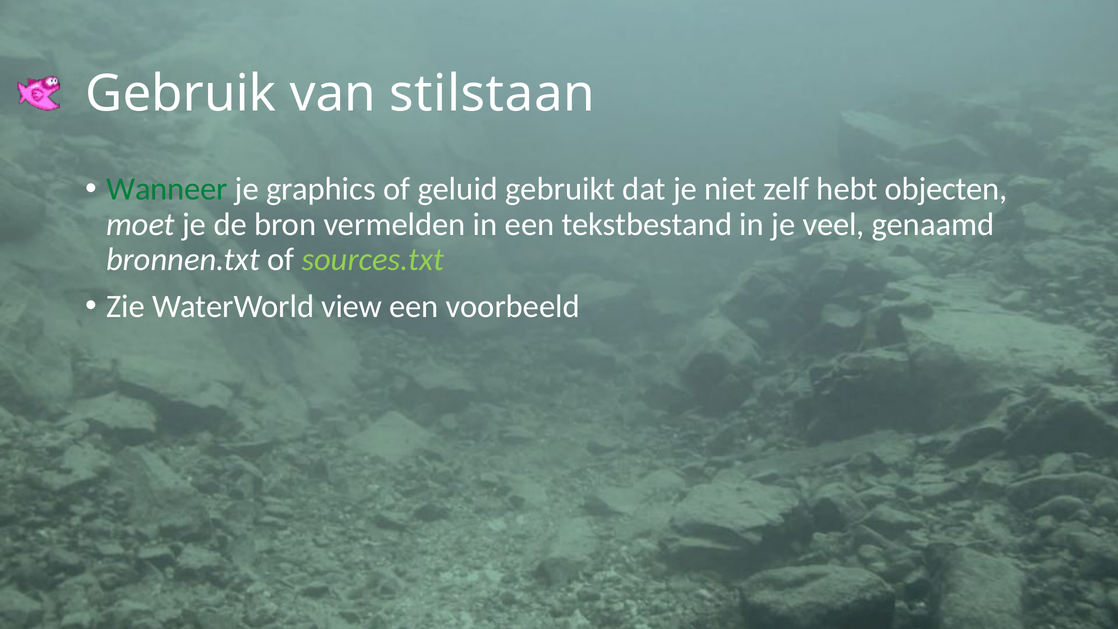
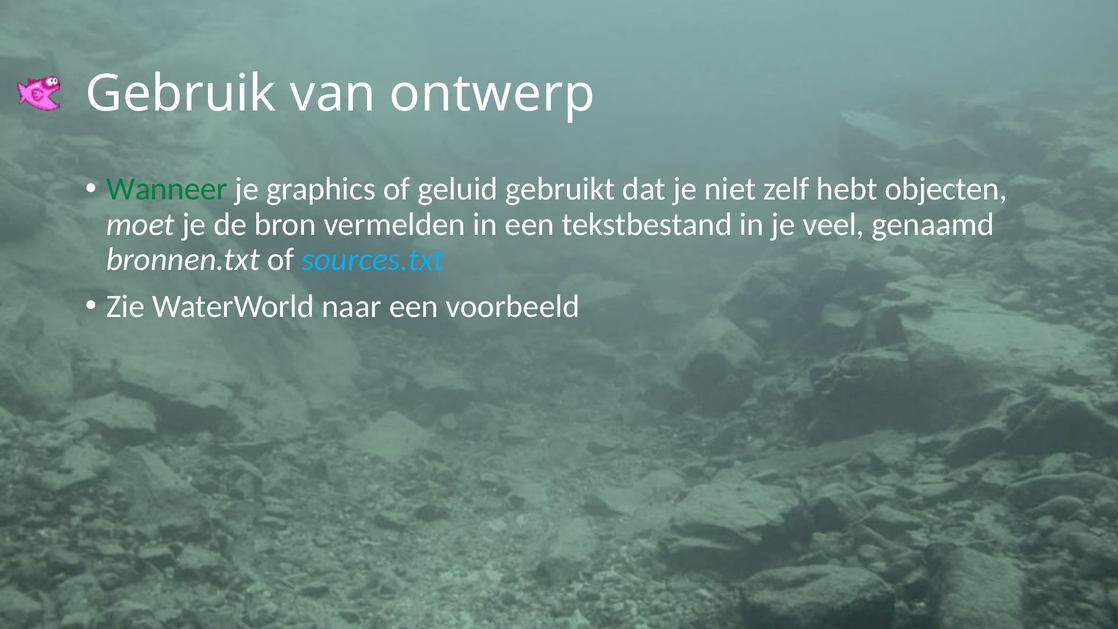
stilstaan: stilstaan -> ontwerp
sources.txt colour: light green -> light blue
view: view -> naar
